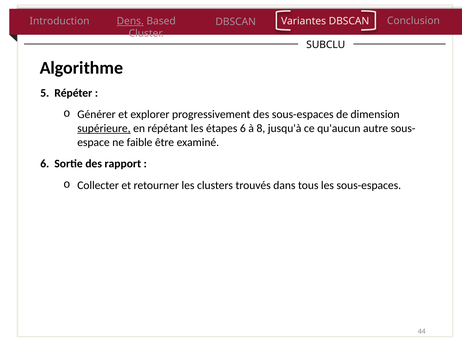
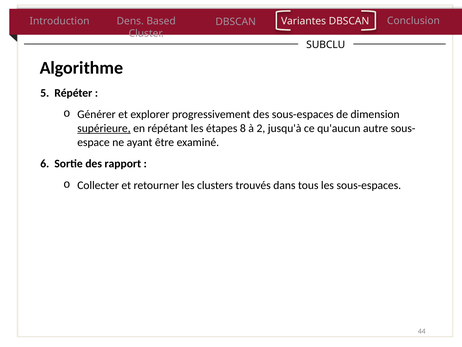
Dens underline: present -> none
étapes 6: 6 -> 8
8: 8 -> 2
faible: faible -> ayant
